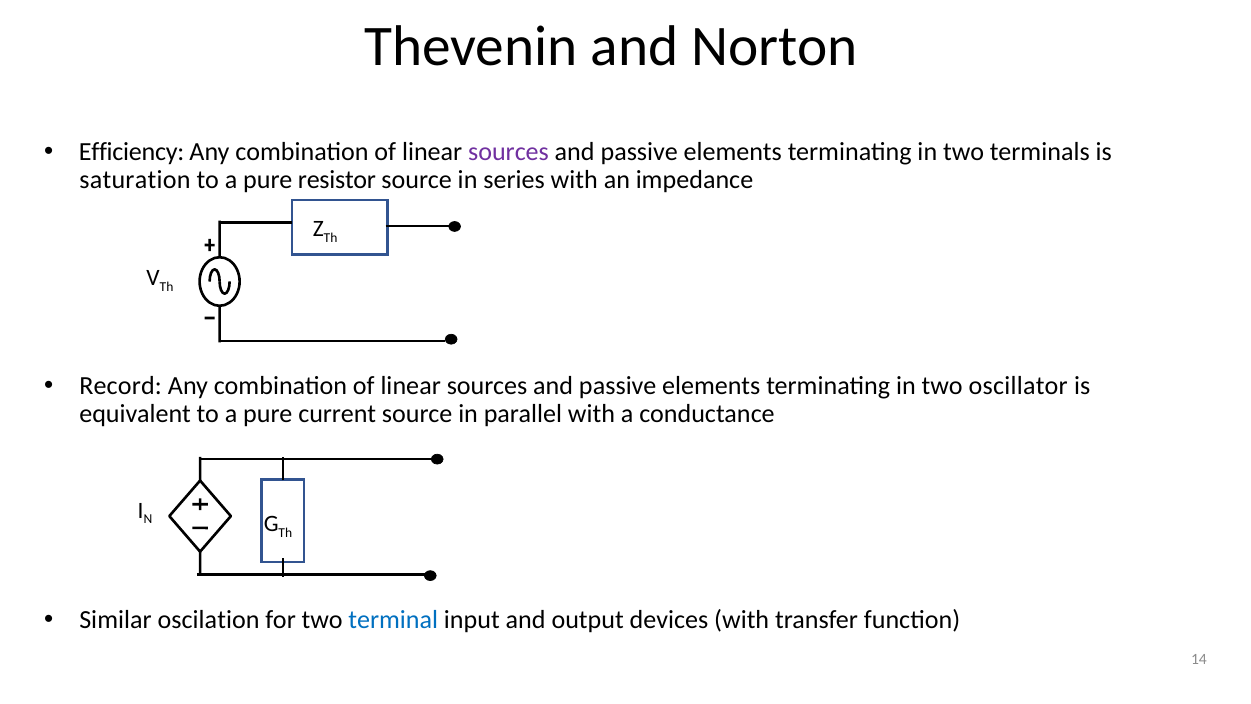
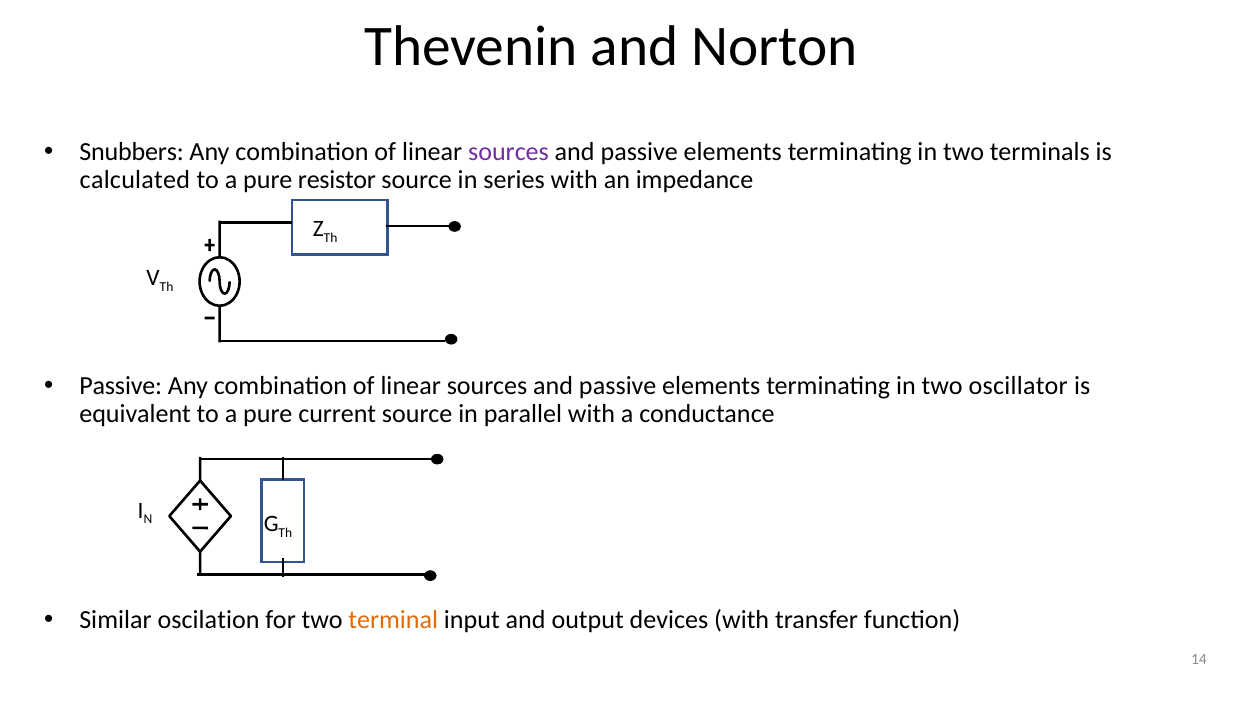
Efficiency: Efficiency -> Snubbers
saturation: saturation -> calculated
Record at (121, 386): Record -> Passive
terminal colour: blue -> orange
